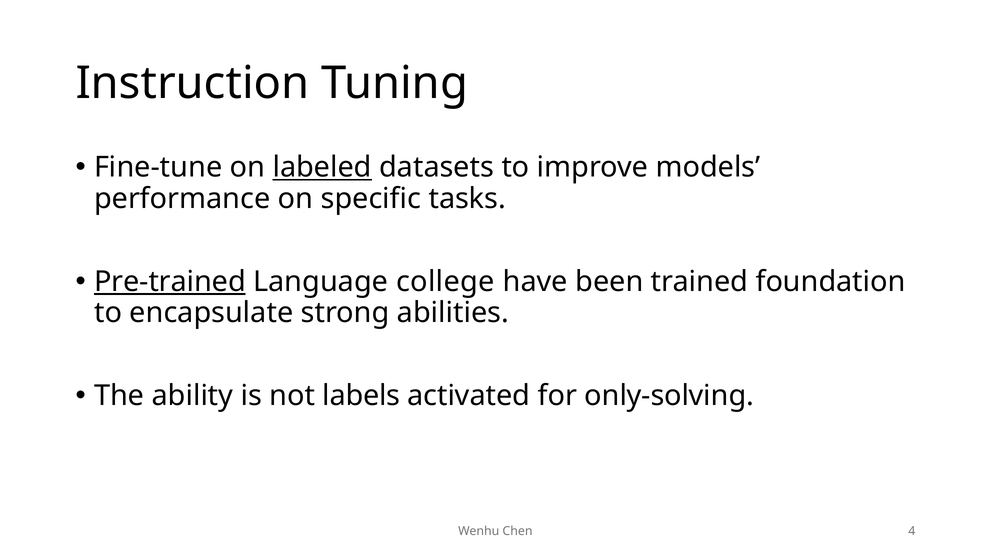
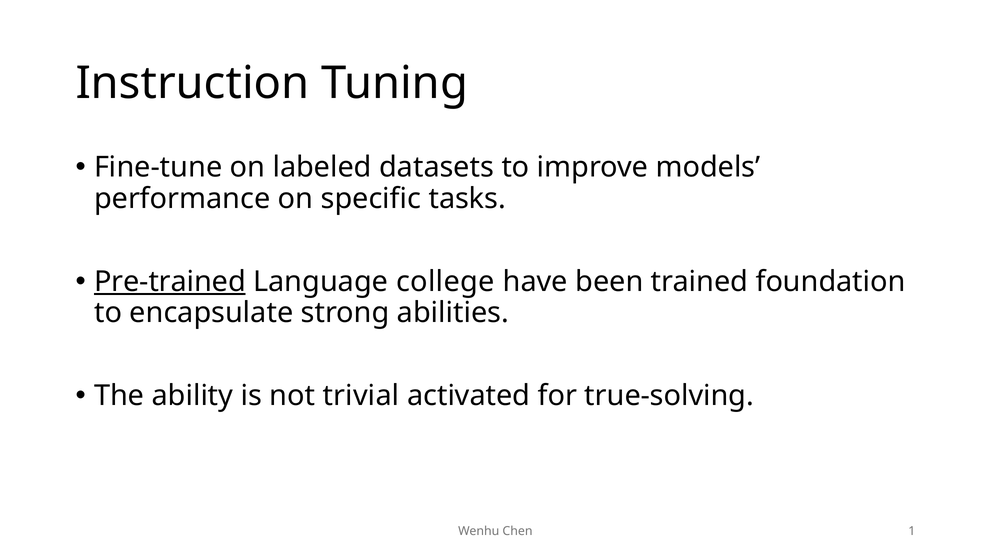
labeled underline: present -> none
labels: labels -> trivial
only-solving: only-solving -> true-solving
4: 4 -> 1
